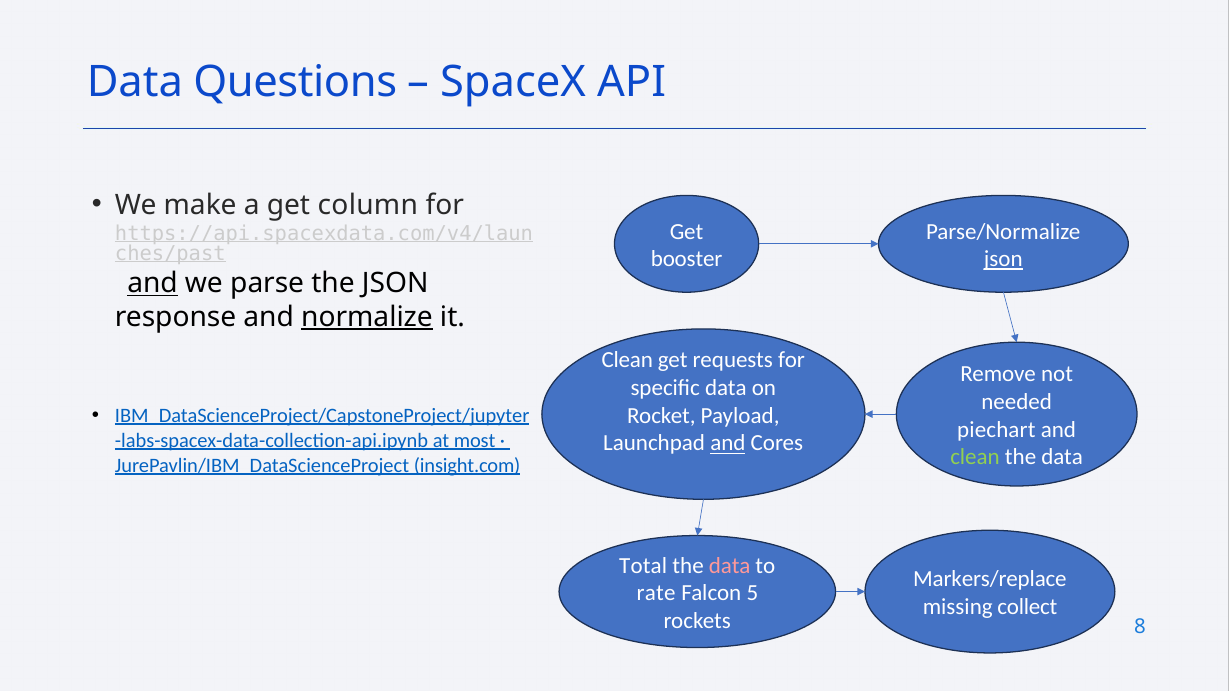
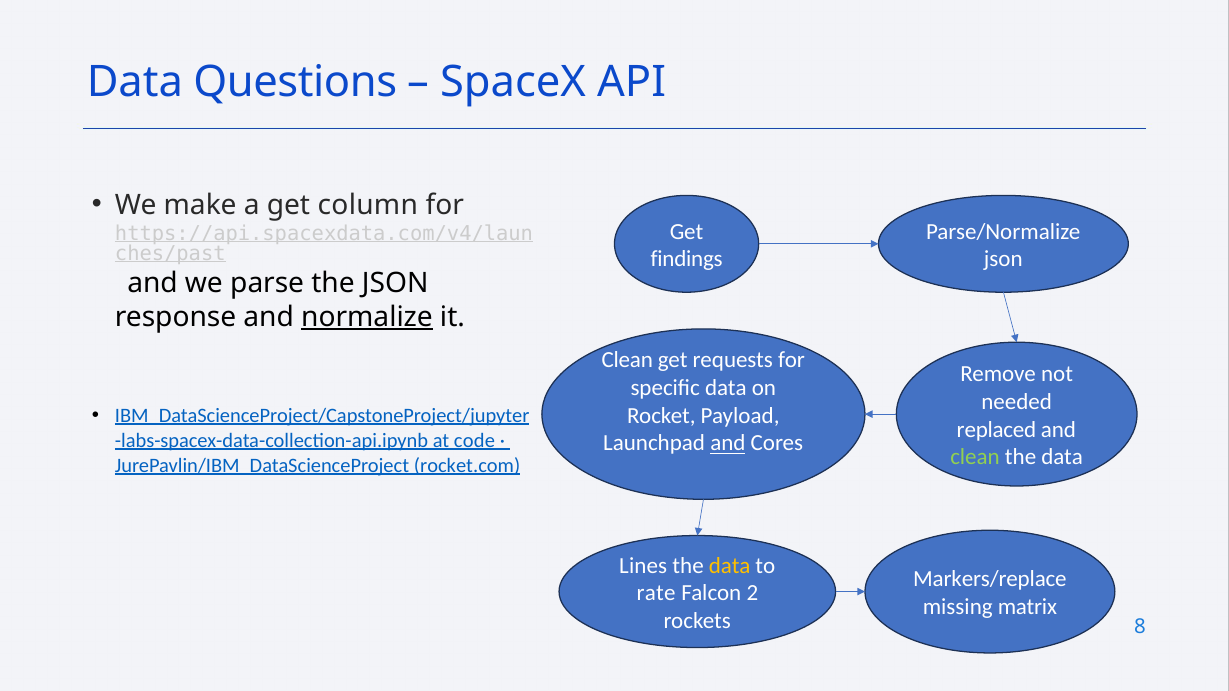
booster: booster -> findings
json at (1003, 259) underline: present -> none
and at (153, 284) underline: present -> none
piechart: piechart -> replaced
most: most -> code
insight.com: insight.com -> rocket.com
Total: Total -> Lines
data at (730, 566) colour: pink -> yellow
5: 5 -> 2
collect: collect -> matrix
